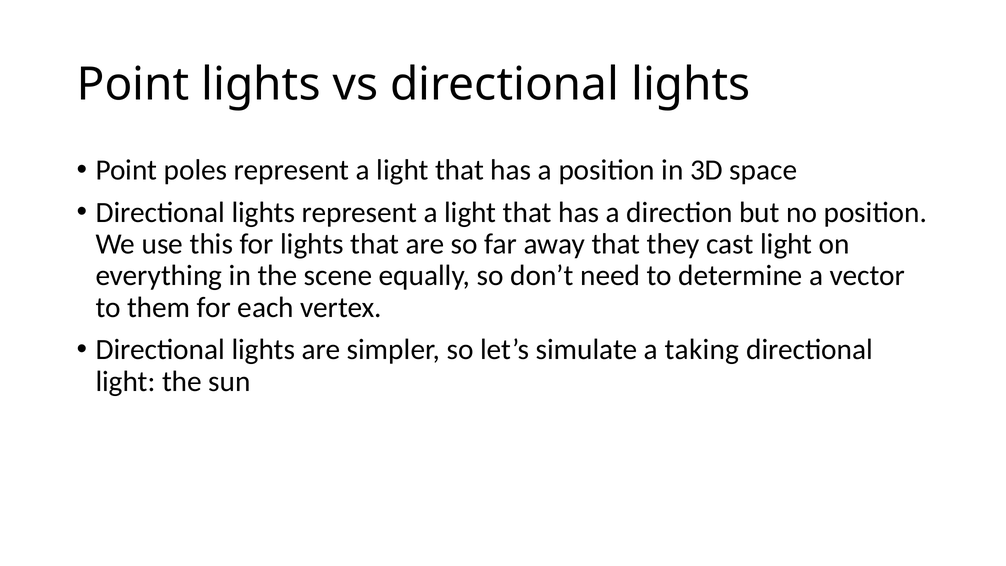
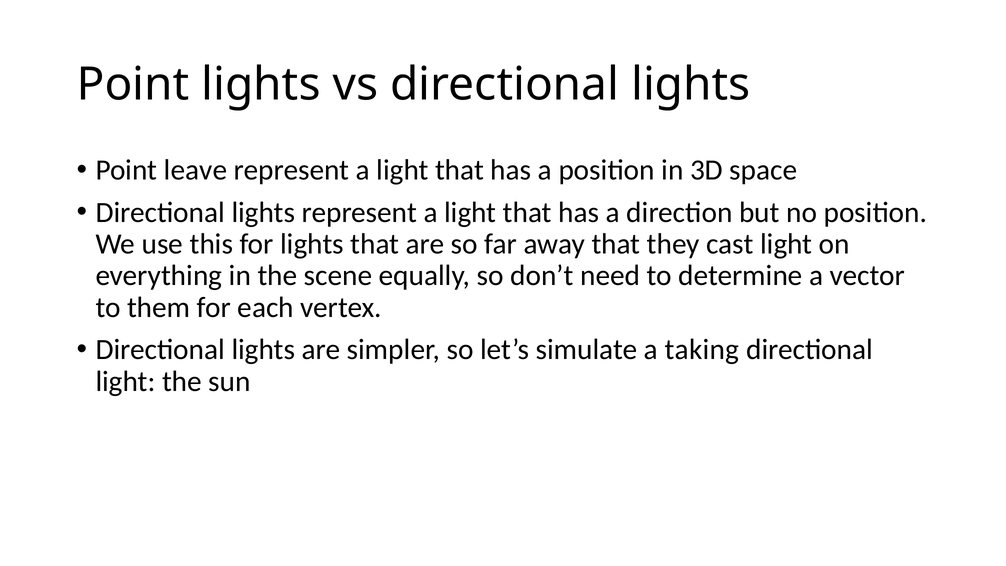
poles: poles -> leave
